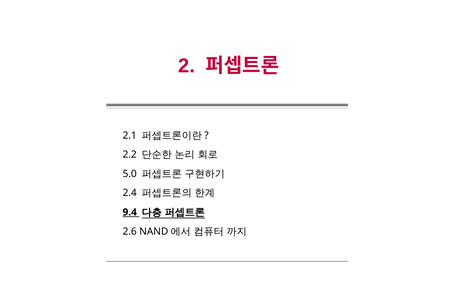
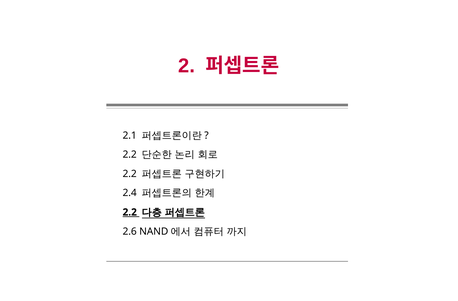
5.0 at (130, 174): 5.0 -> 2.2
9.4 at (130, 212): 9.4 -> 2.2
